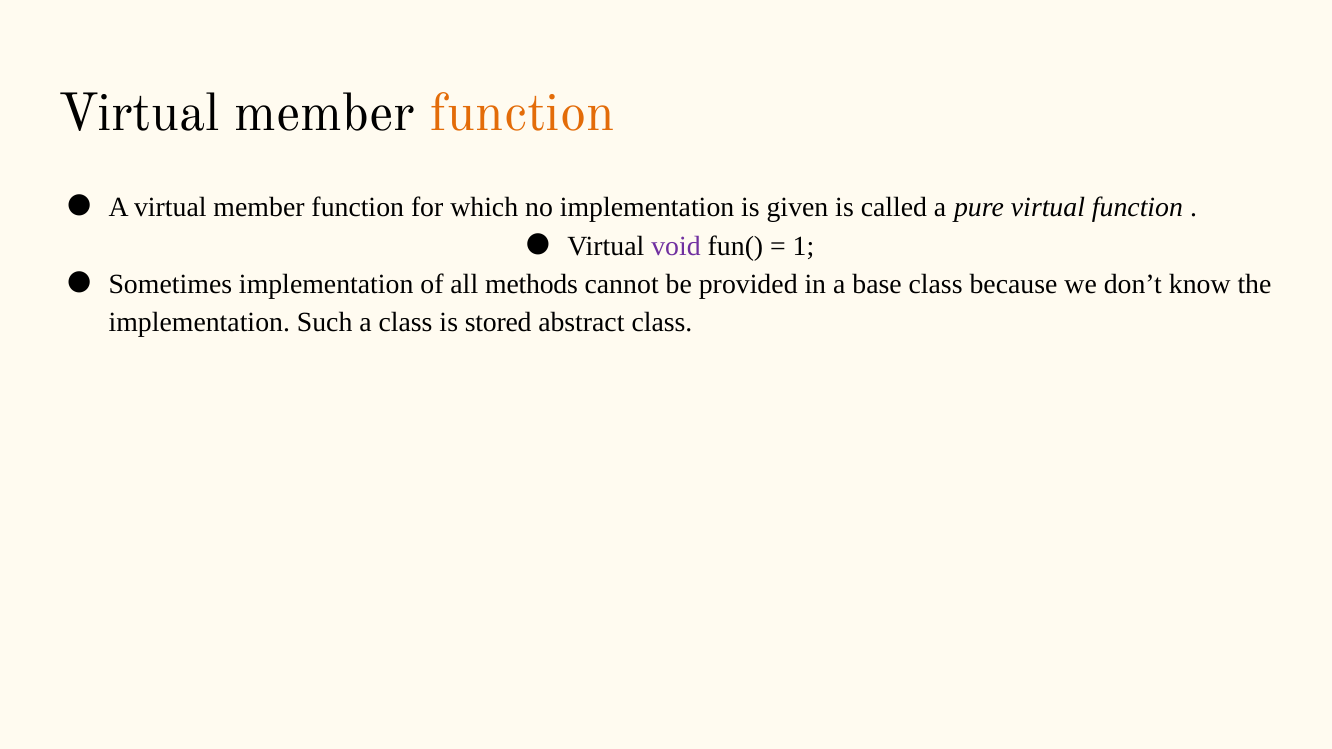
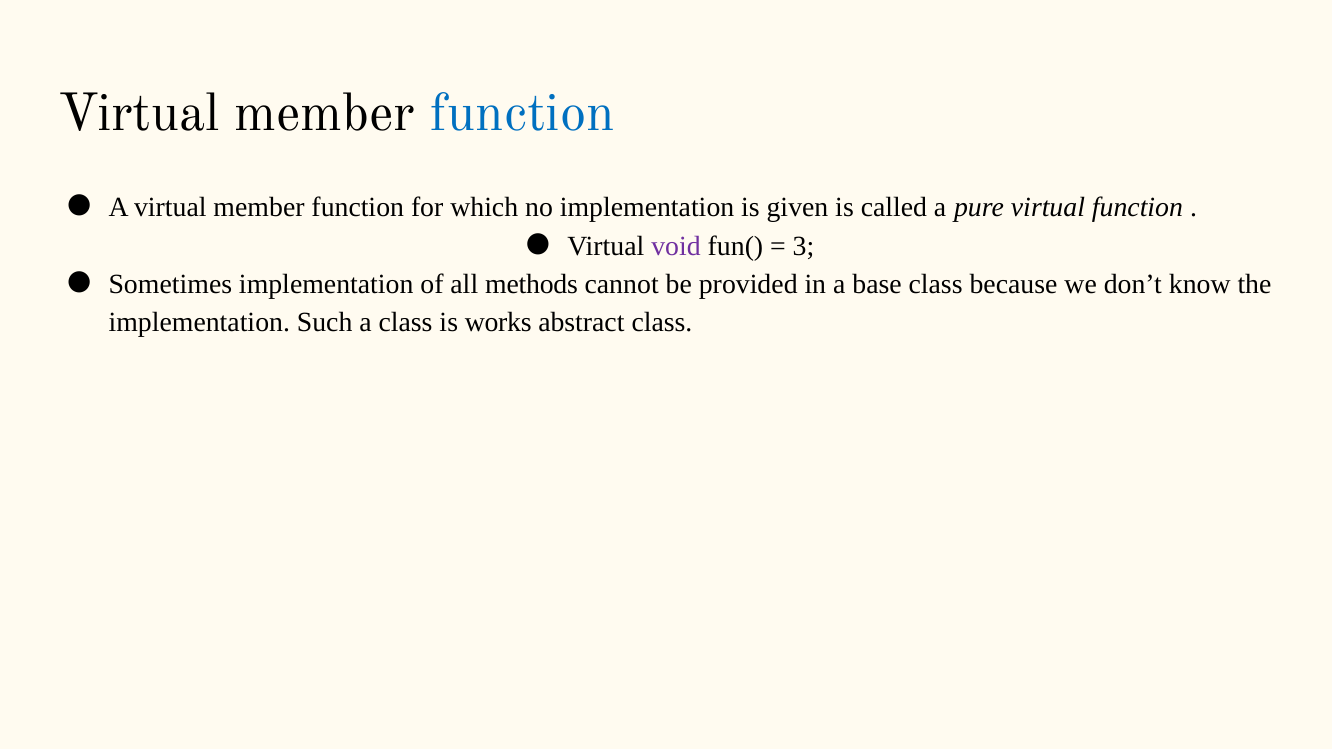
function at (522, 113) colour: orange -> blue
1: 1 -> 3
stored: stored -> works
